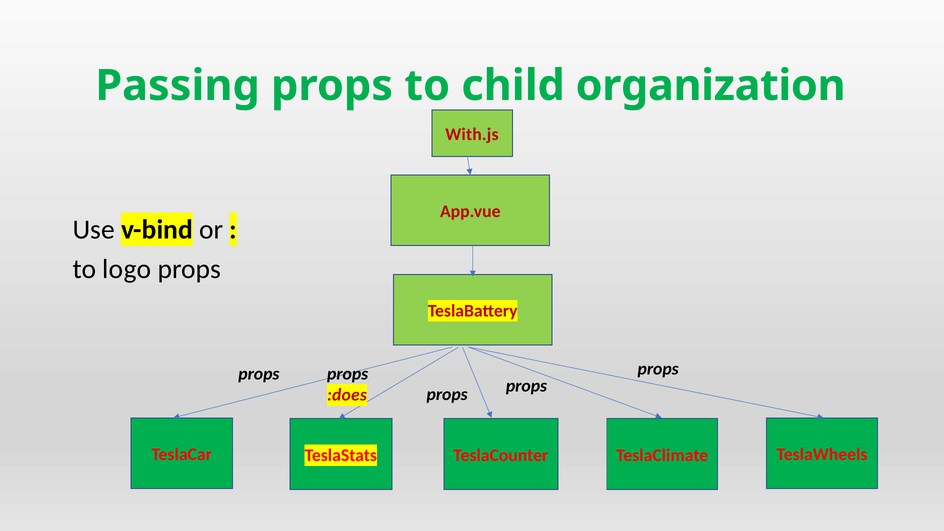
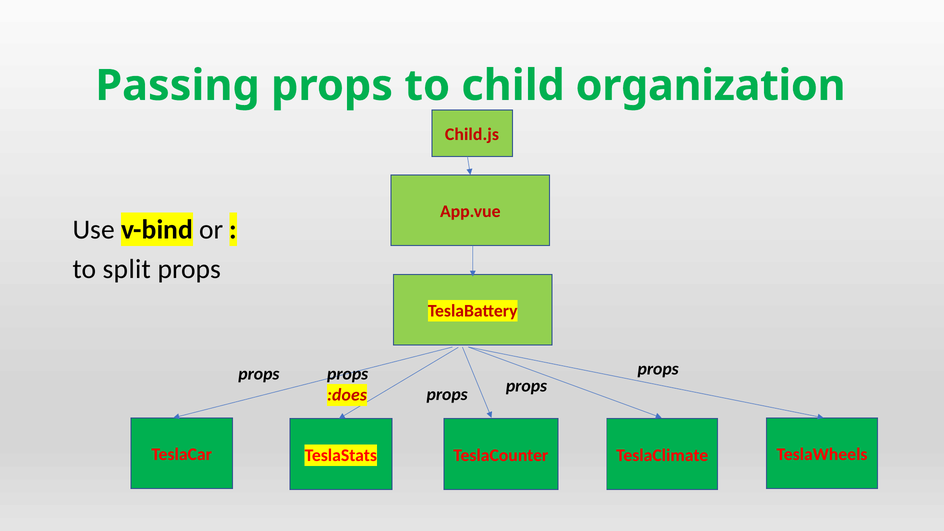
With.js: With.js -> Child.js
logo: logo -> split
